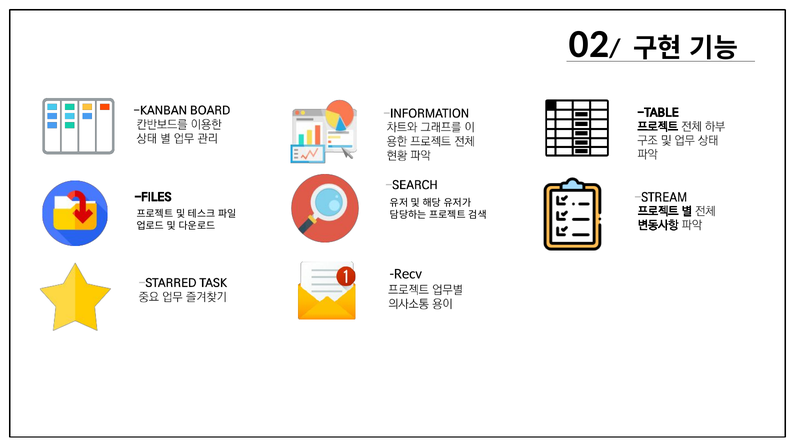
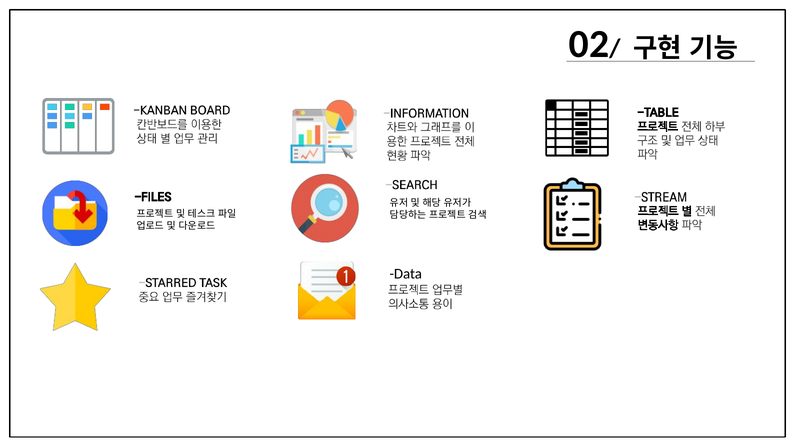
Recv: Recv -> Data
